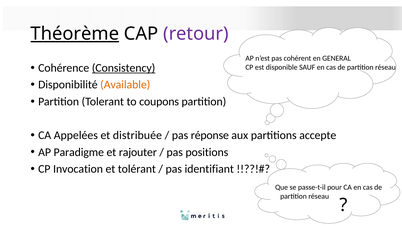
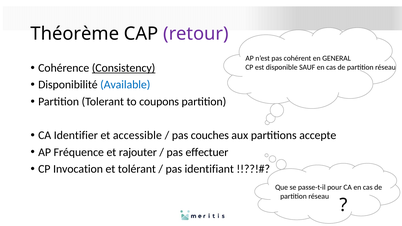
Théorème underline: present -> none
Available colour: orange -> blue
Appelées: Appelées -> Identifier
distribuée: distribuée -> accessible
réponse: réponse -> couches
Paradigme: Paradigme -> Fréquence
positions: positions -> effectuer
